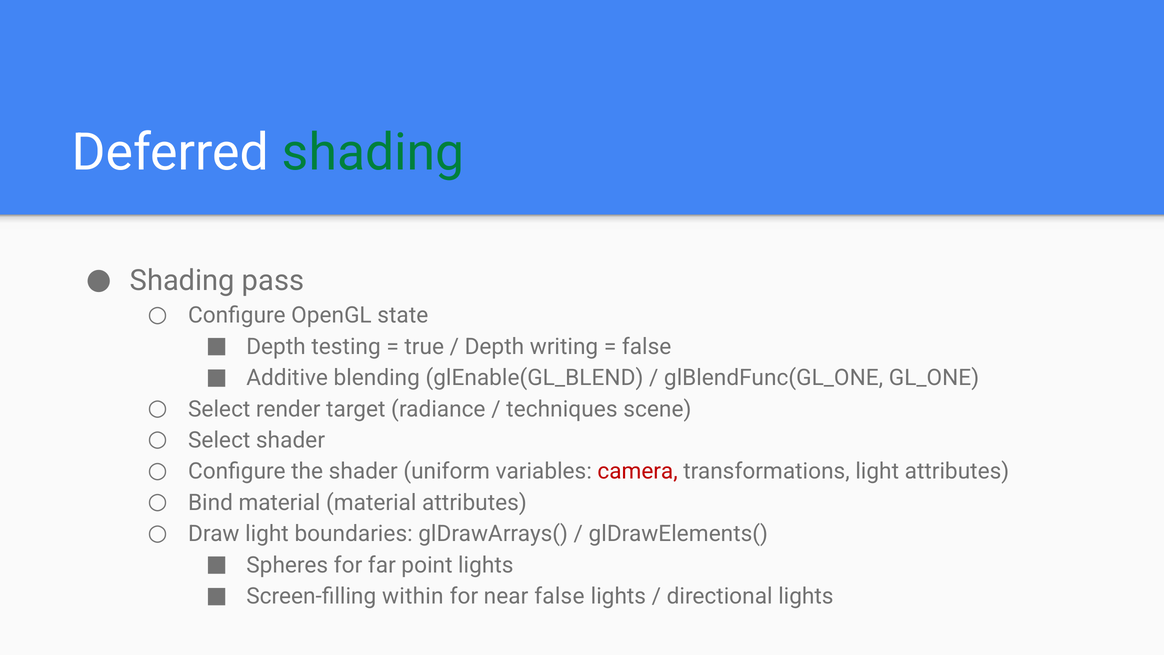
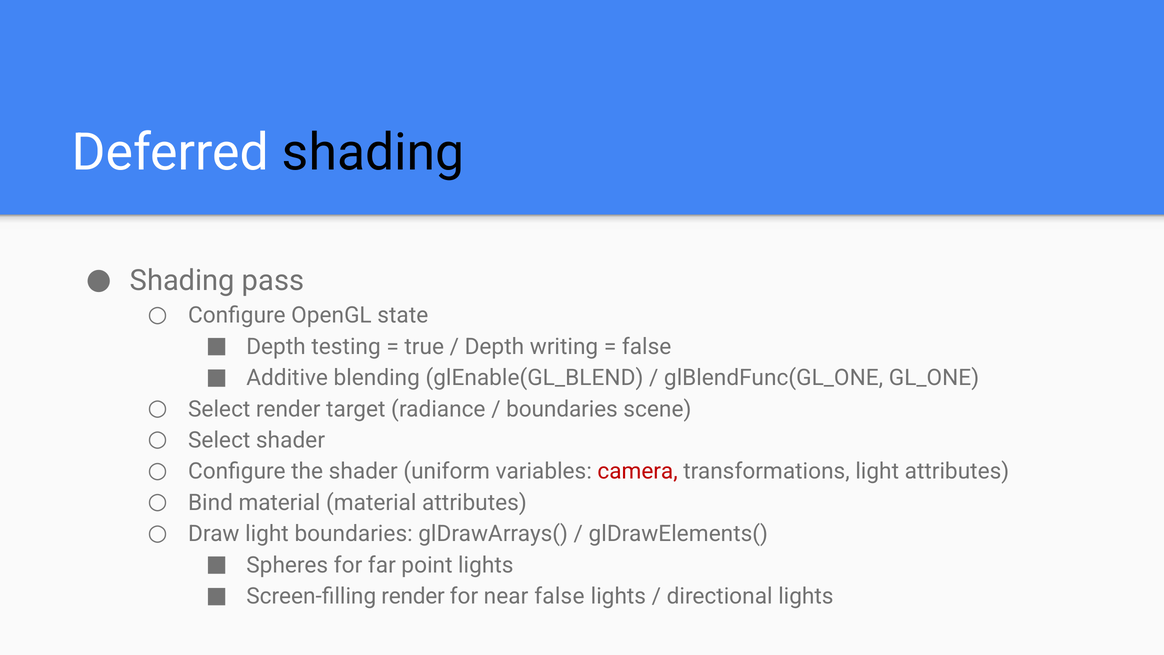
shading at (373, 153) colour: green -> black
techniques at (562, 409): techniques -> boundaries
Screen-filling within: within -> render
